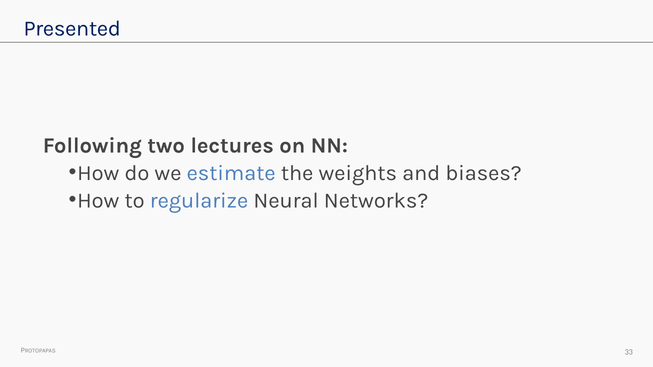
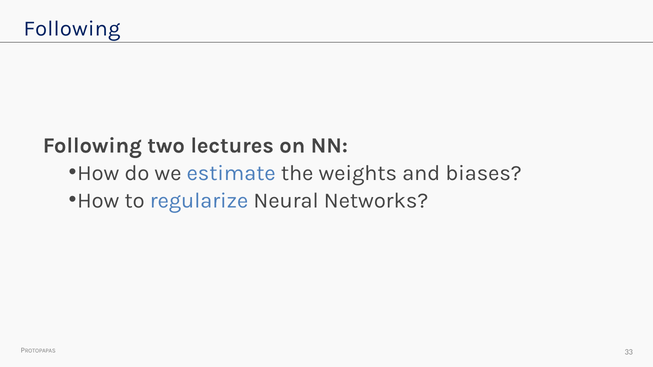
Presented at (72, 29): Presented -> Following
